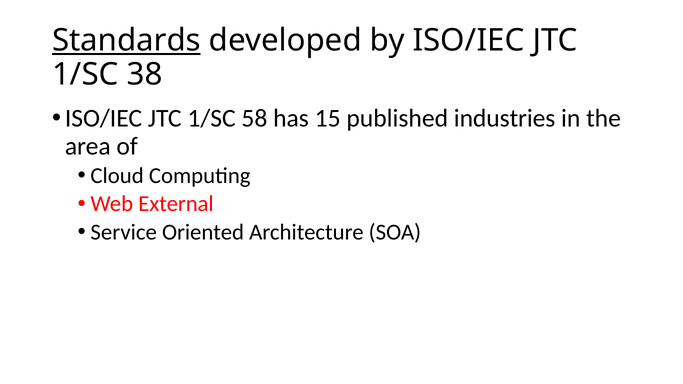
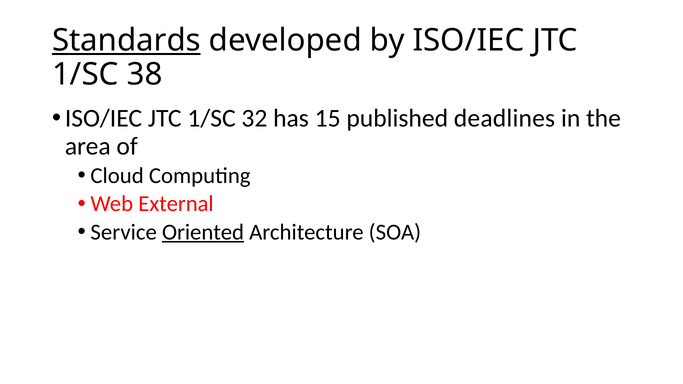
58: 58 -> 32
industries: industries -> deadlines
Oriented underline: none -> present
